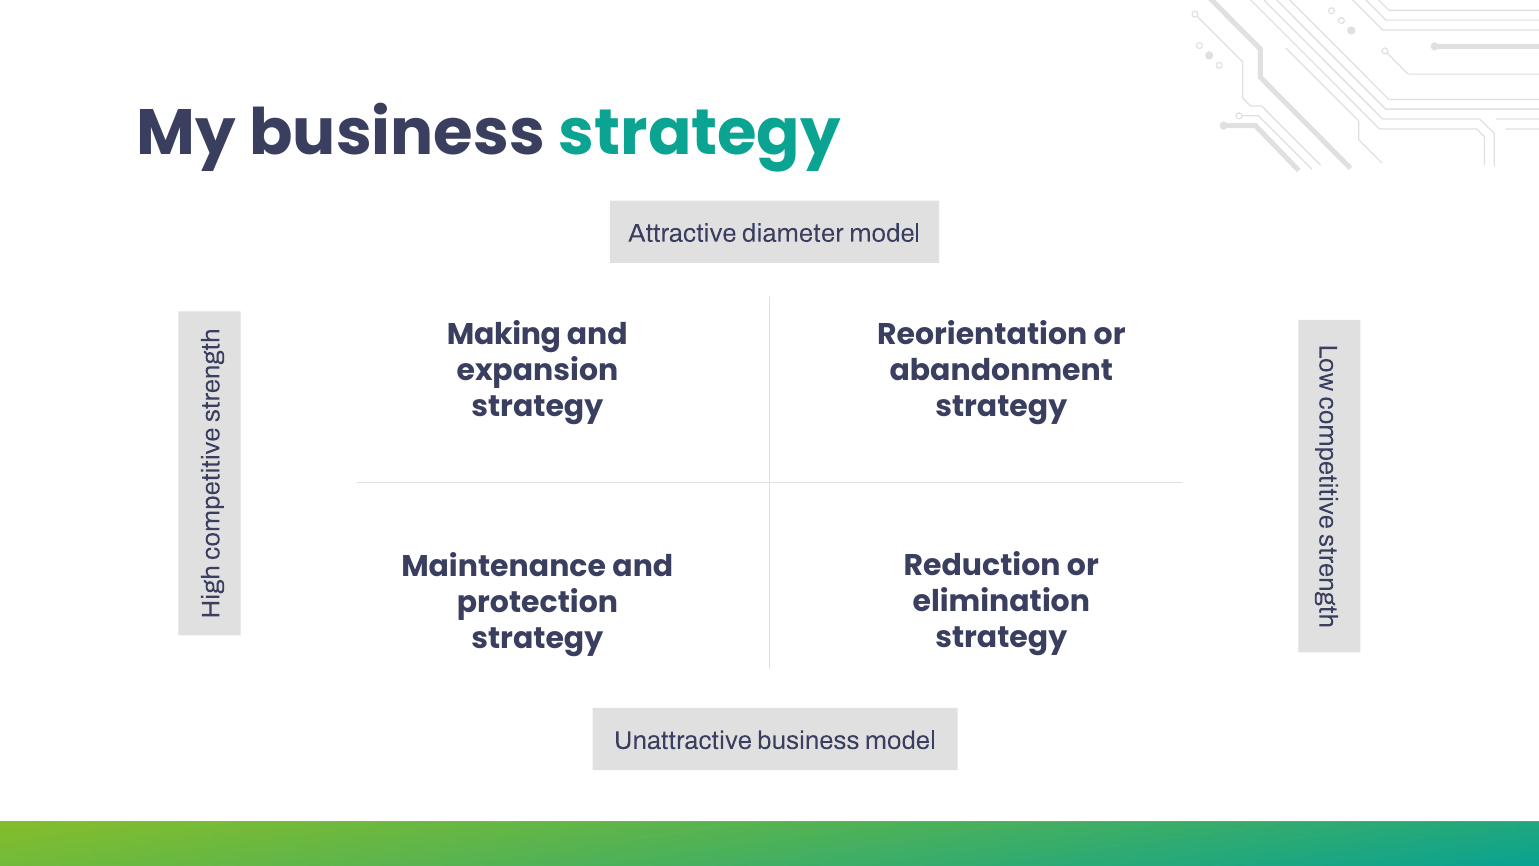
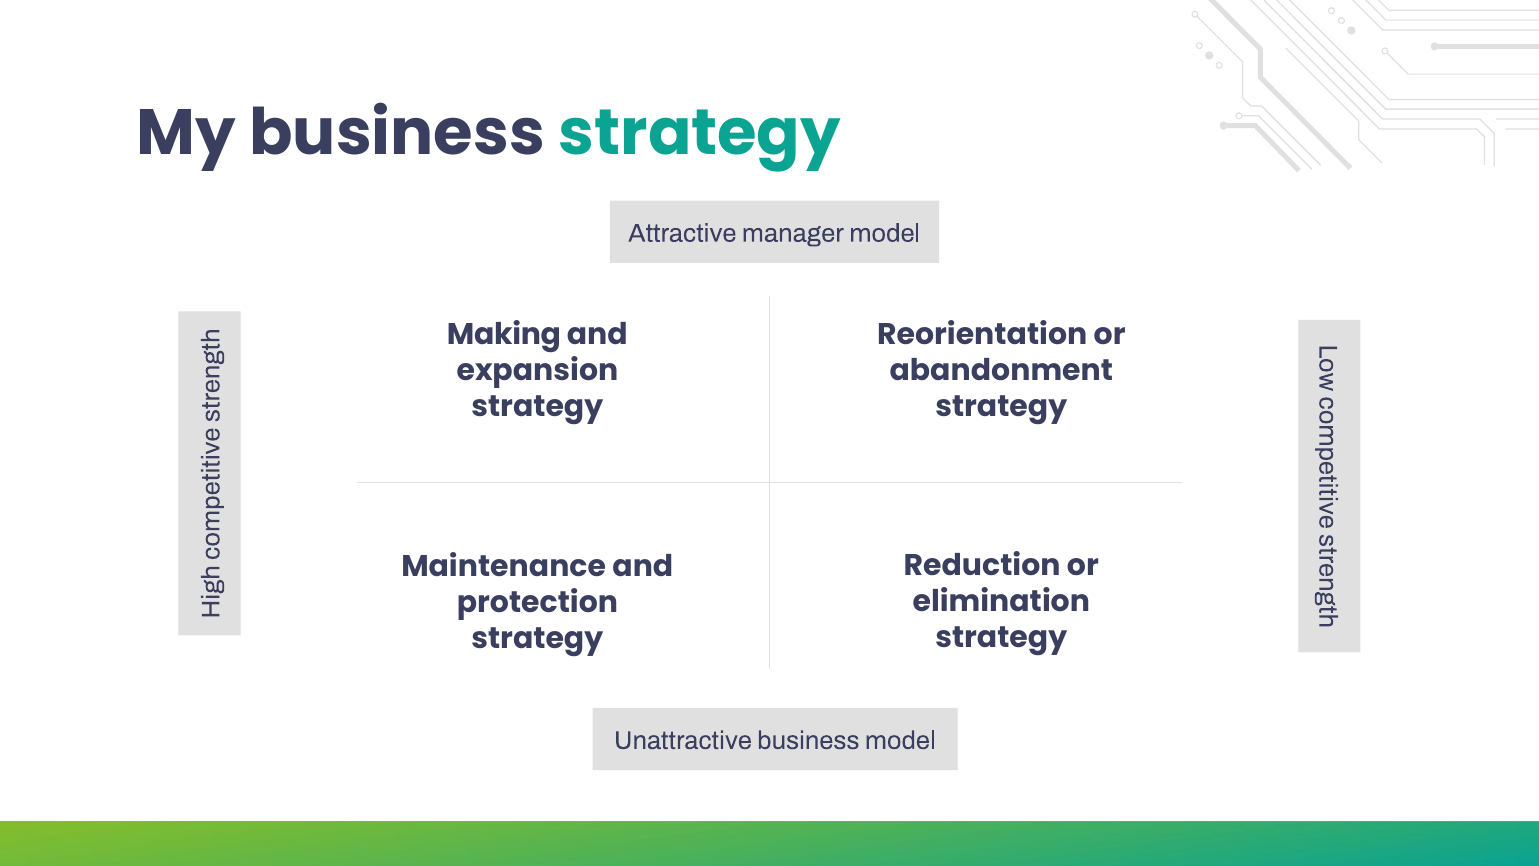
diameter: diameter -> manager
